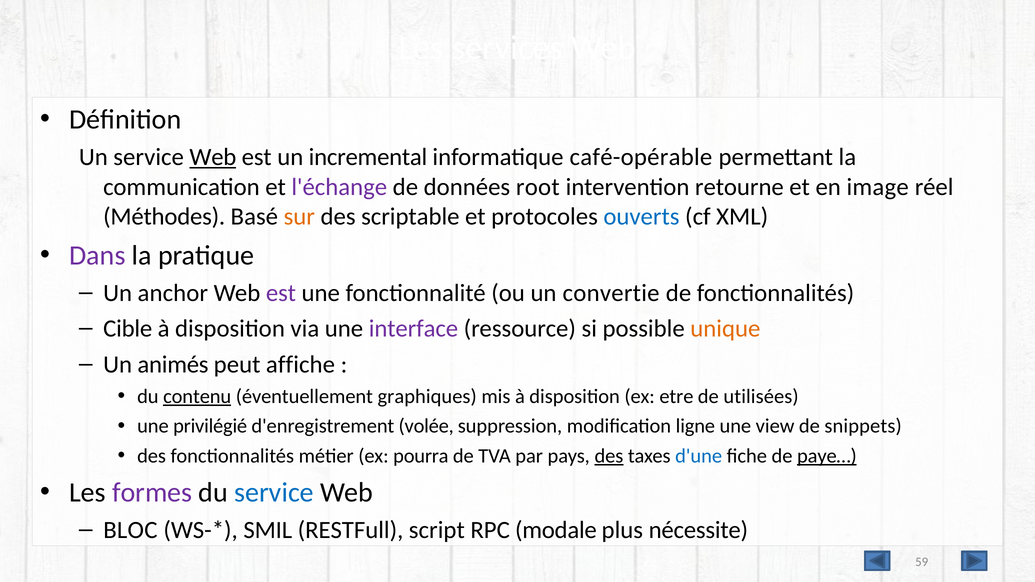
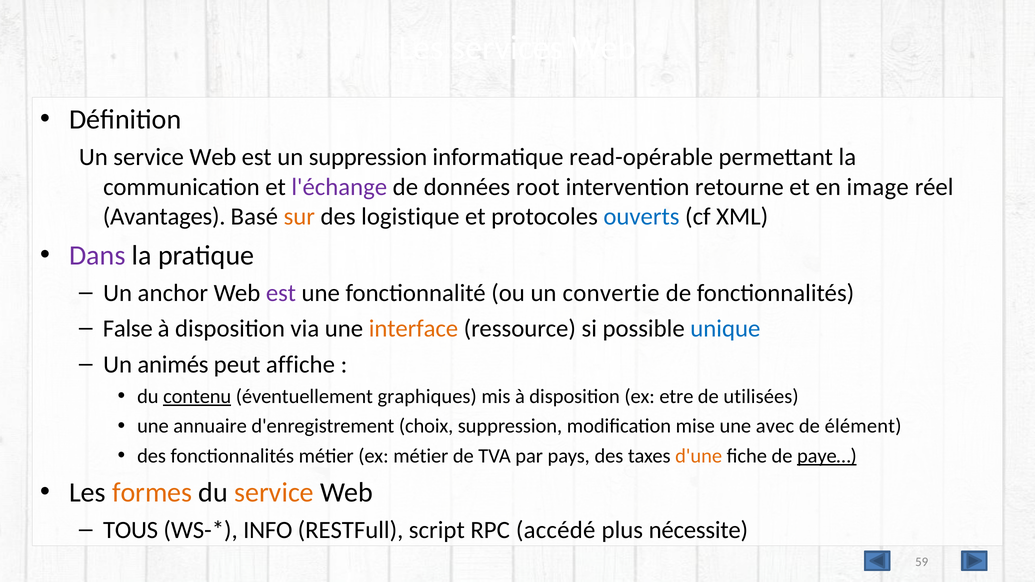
Web at (213, 157) underline: present -> none
un incremental: incremental -> suppression
café-opérable: café-opérable -> read-opérable
Méthodes: Méthodes -> Avantages
scriptable: scriptable -> logistique
Cible: Cible -> False
interface colour: purple -> orange
unique colour: orange -> blue
privilégié: privilégié -> annuaire
volée: volée -> choix
ligne: ligne -> mise
view: view -> avec
snippets: snippets -> élément
ex pourra: pourra -> métier
des at (609, 456) underline: present -> none
d'une colour: blue -> orange
formes colour: purple -> orange
service at (274, 493) colour: blue -> orange
BLOC: BLOC -> TOUS
SMIL: SMIL -> INFO
modale: modale -> accédé
